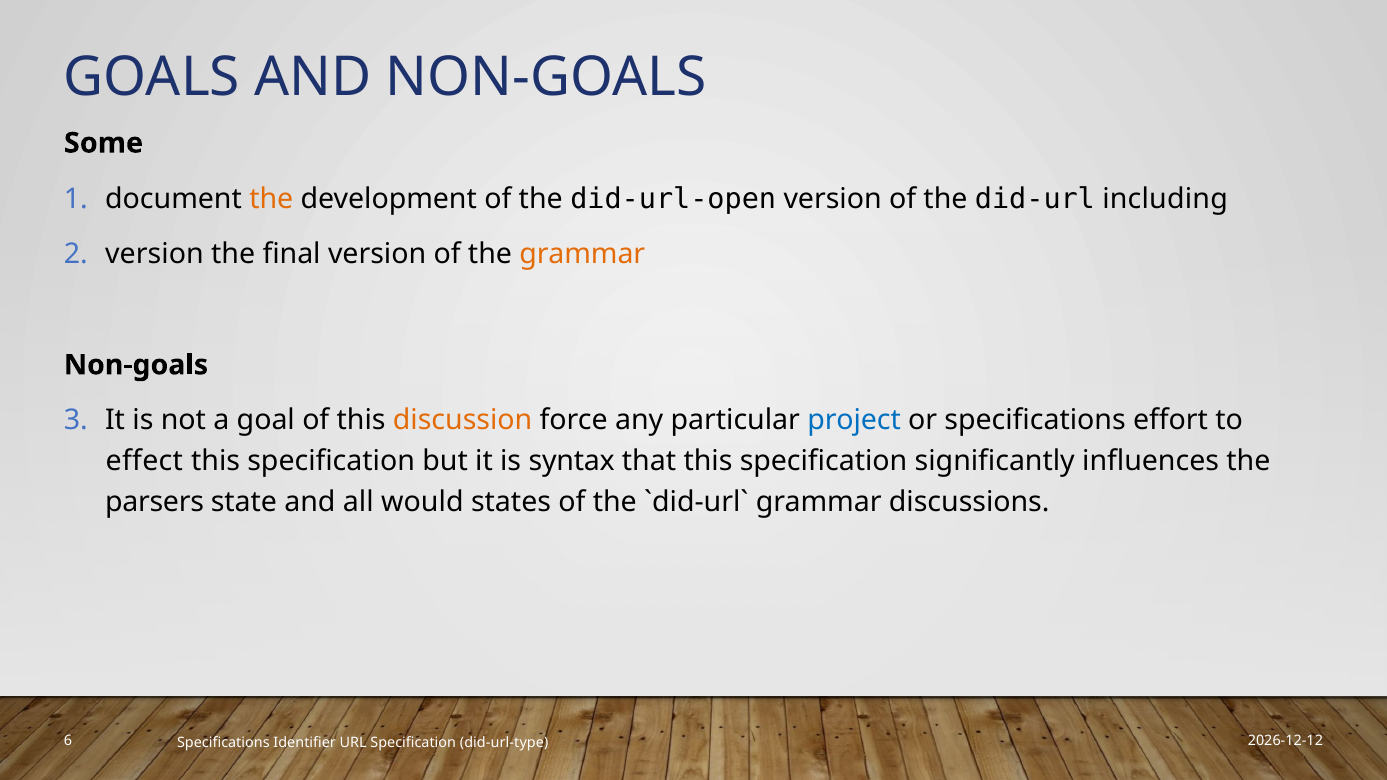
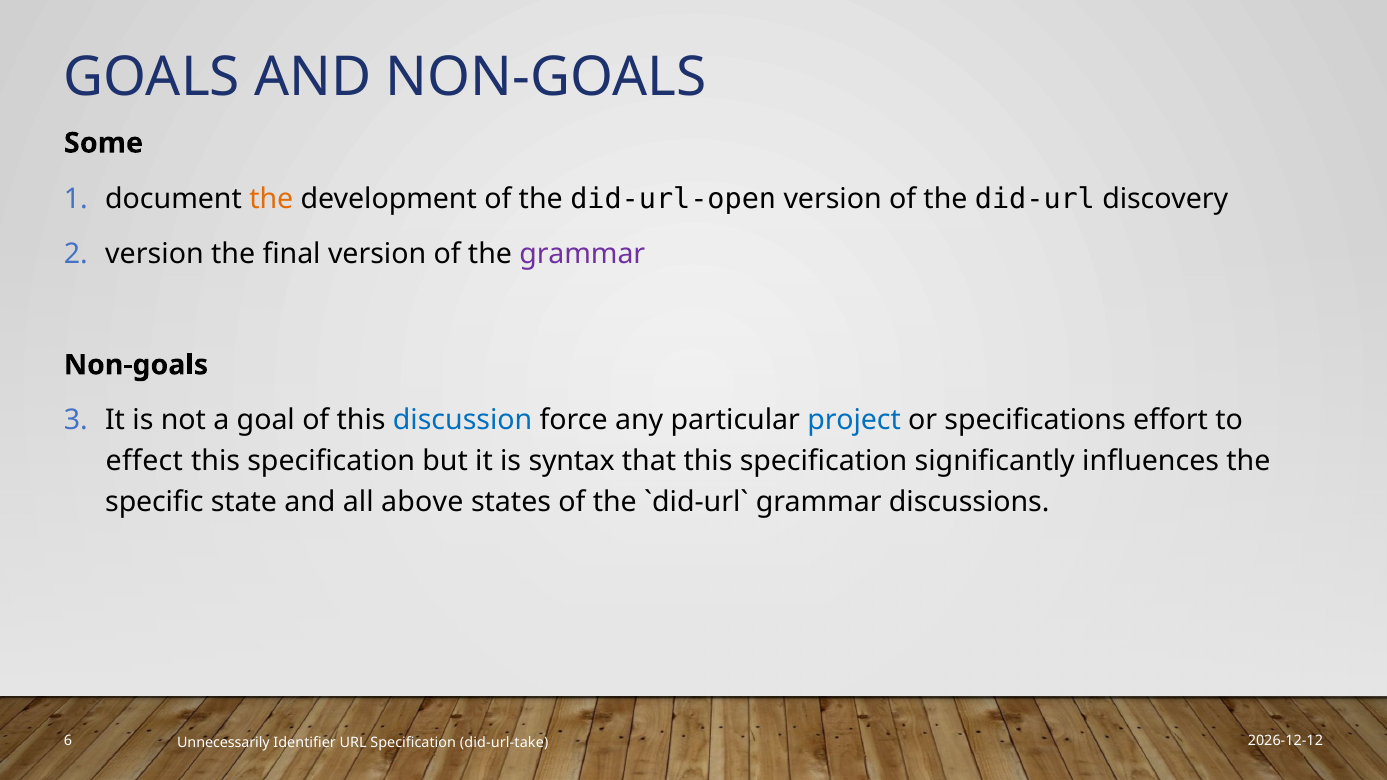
including: including -> discovery
grammar at (582, 254) colour: orange -> purple
discussion colour: orange -> blue
parsers: parsers -> specific
would: would -> above
Specifications at (223, 742): Specifications -> Unnecessarily
did-url-type: did-url-type -> did-url-take
